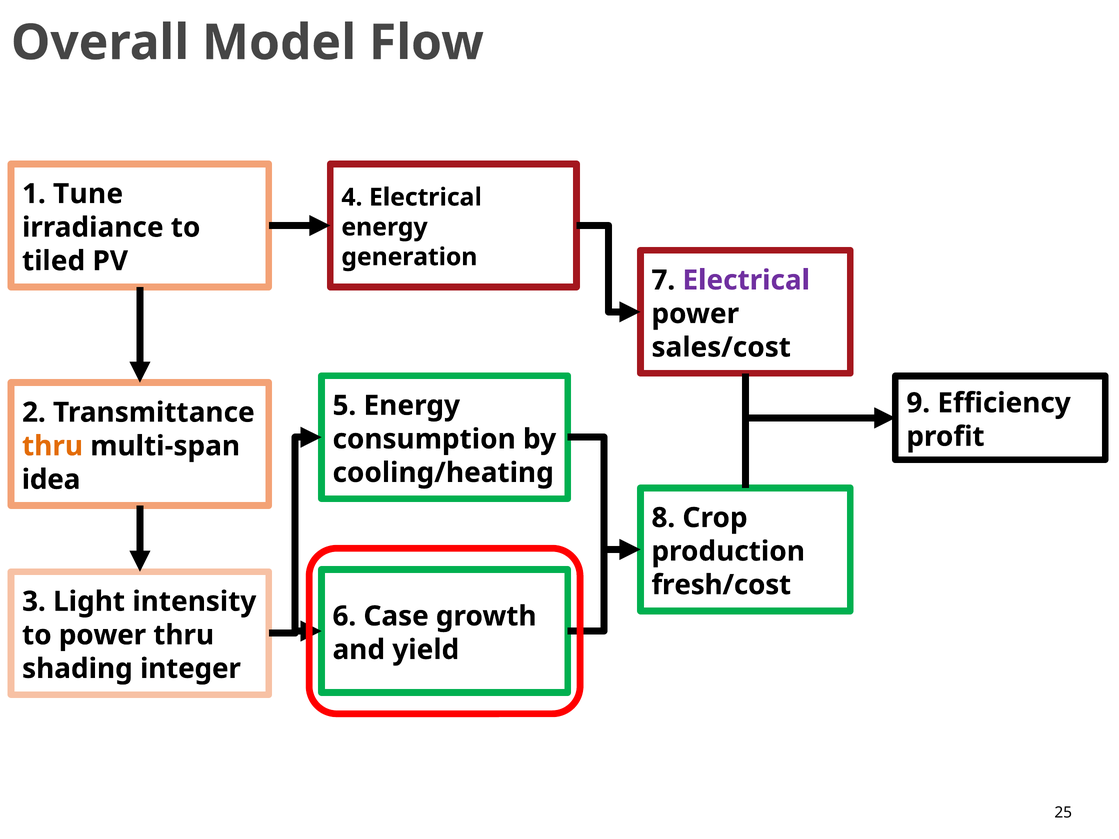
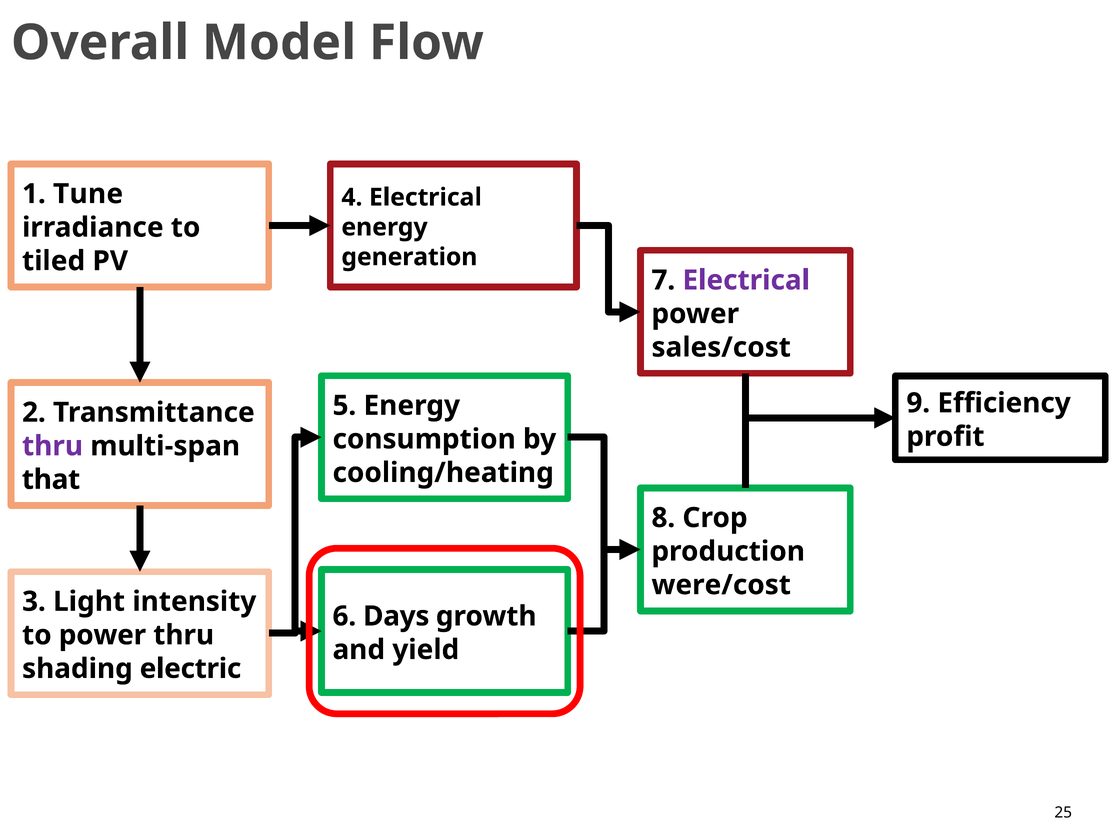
thru at (53, 446) colour: orange -> purple
idea: idea -> that
fresh/cost: fresh/cost -> were/cost
Case: Case -> Days
integer: integer -> electric
